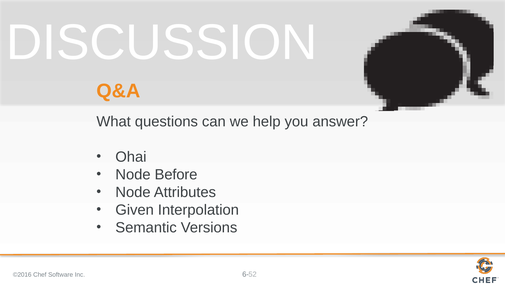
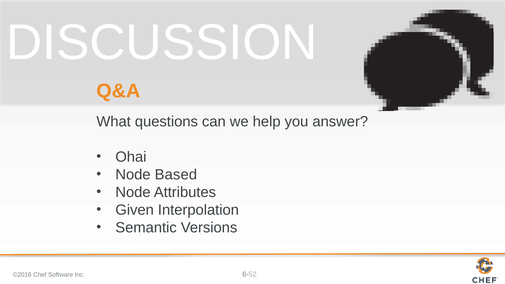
Before: Before -> Based
